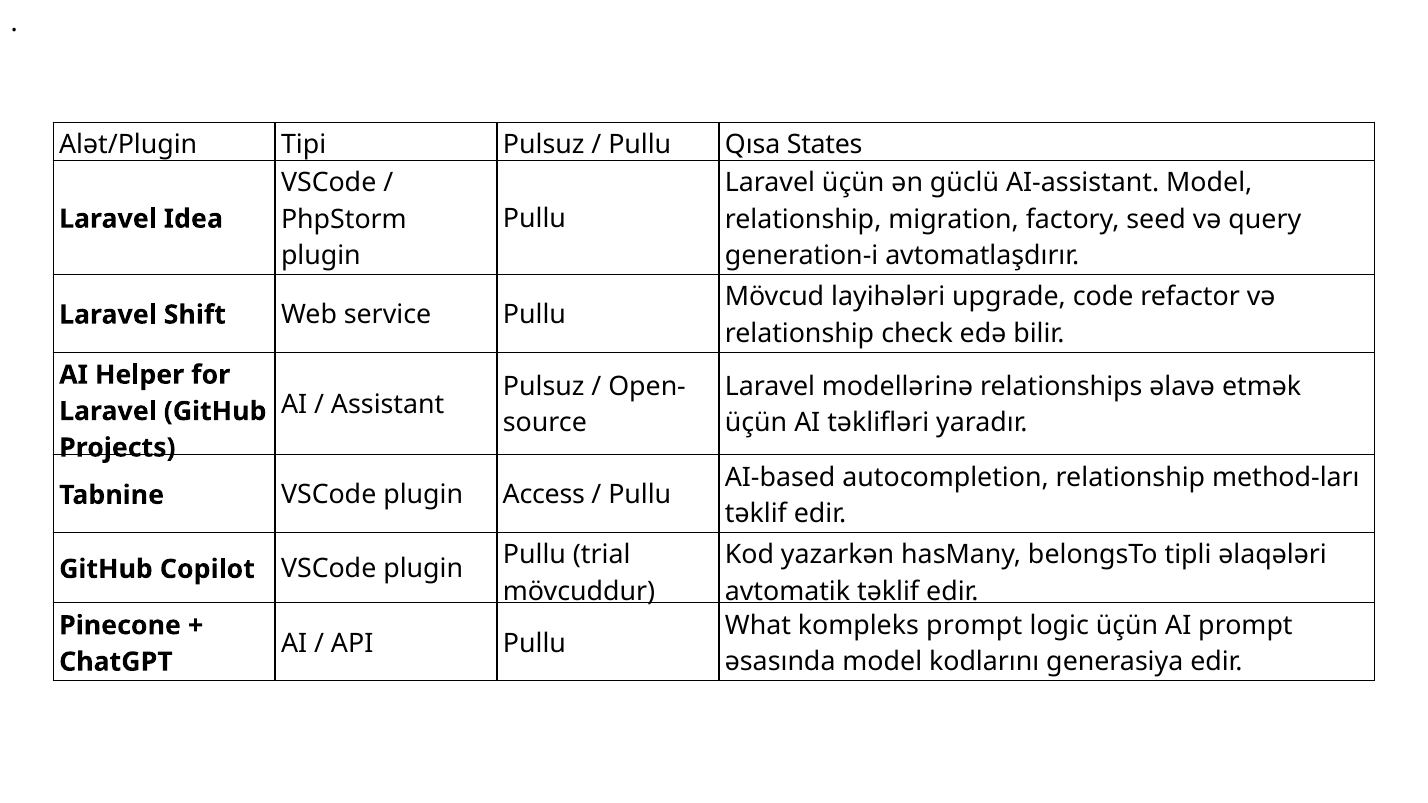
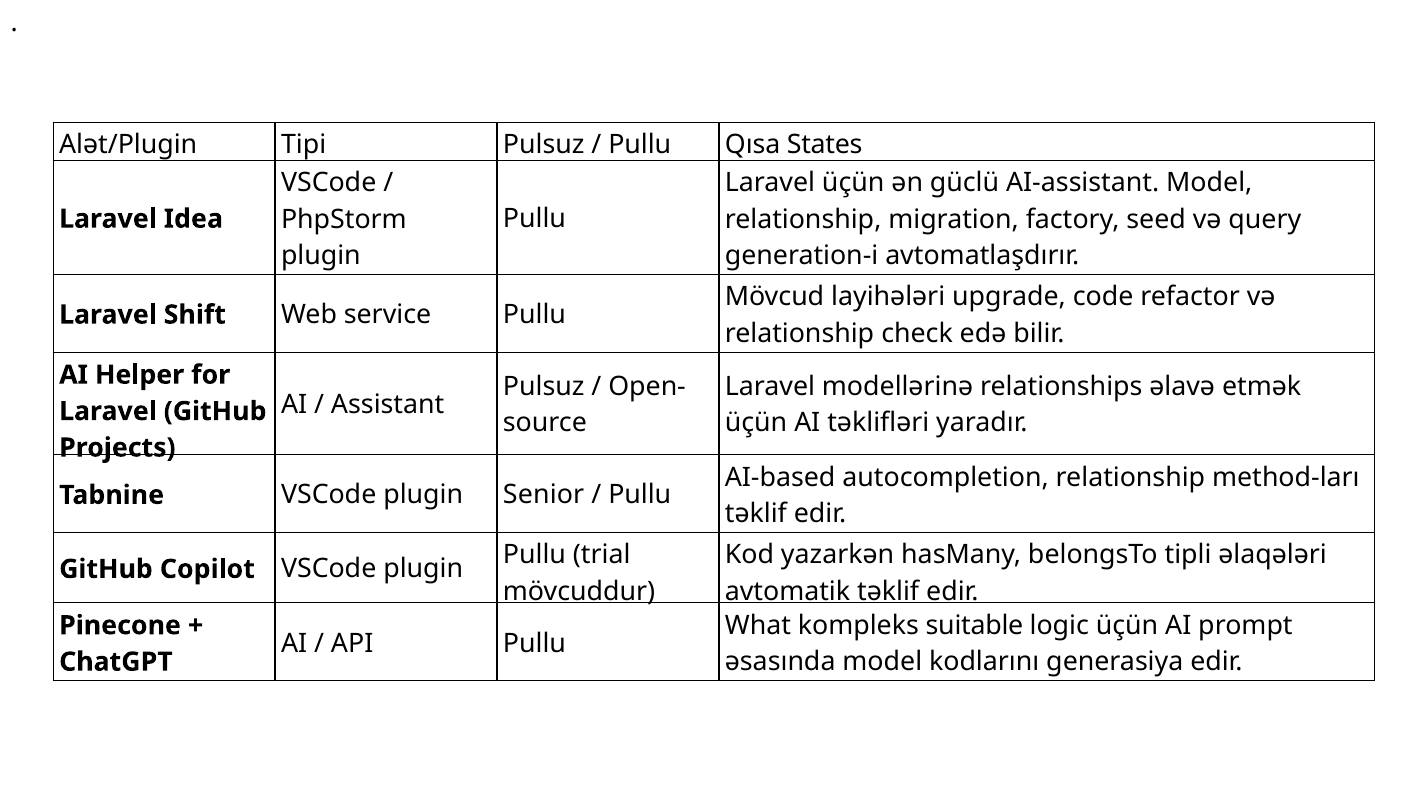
Access: Access -> Senior
kompleks prompt: prompt -> suitable
